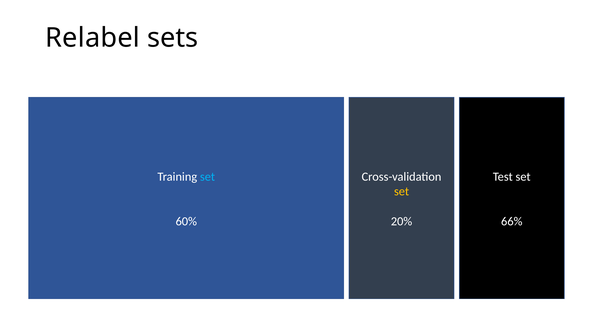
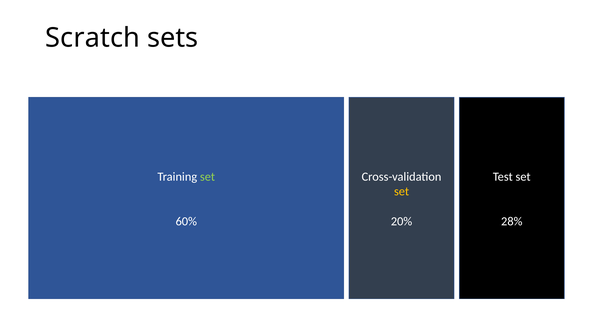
Relabel: Relabel -> Scratch
set at (208, 176) colour: light blue -> light green
66%: 66% -> 28%
